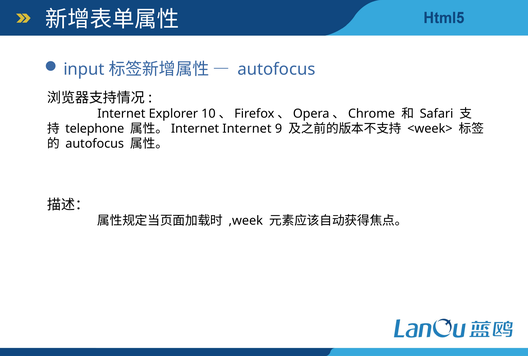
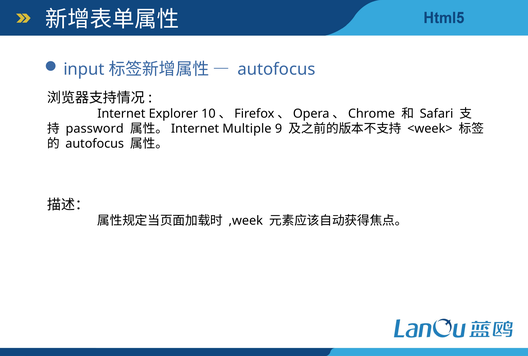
telephone: telephone -> password
Internet at (247, 129): Internet -> Multiple
